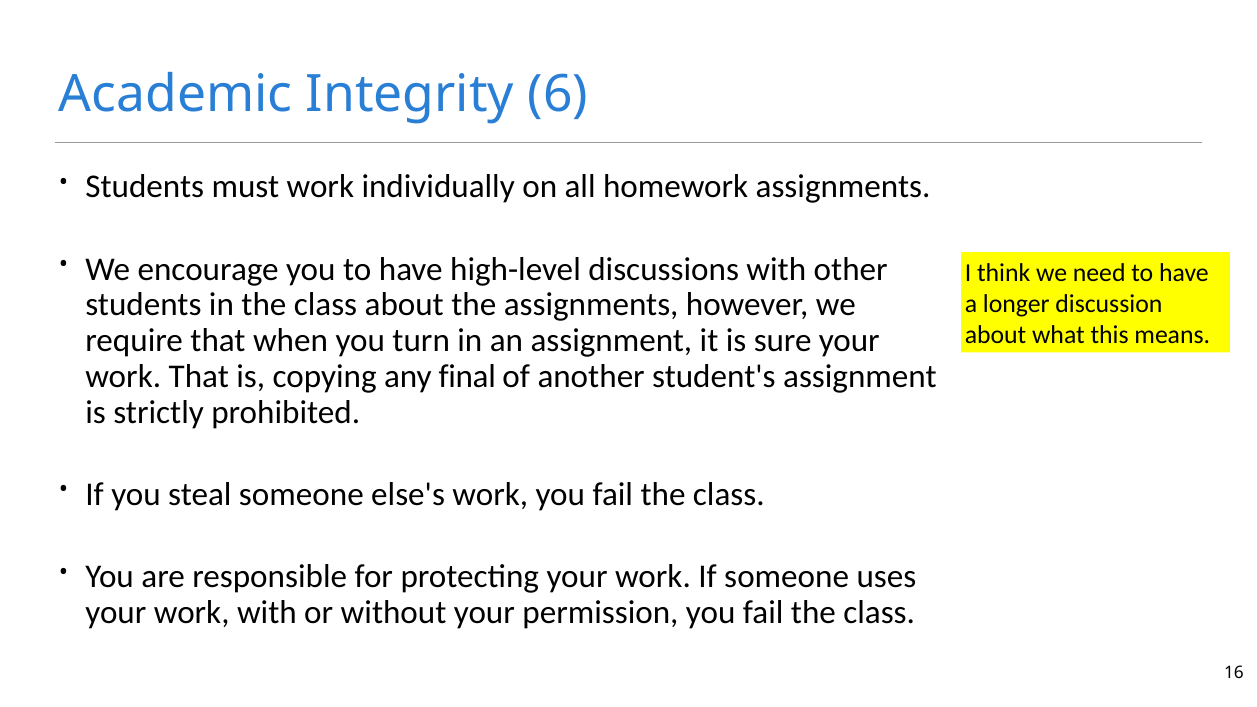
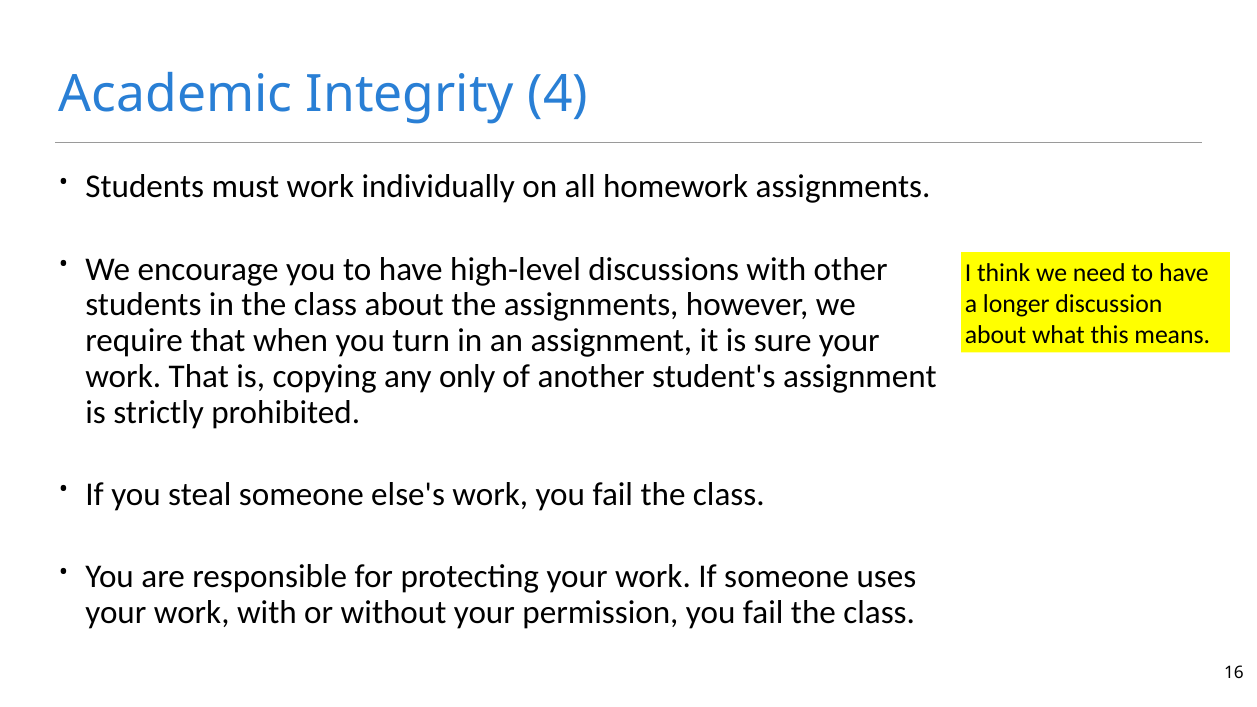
6: 6 -> 4
final: final -> only
